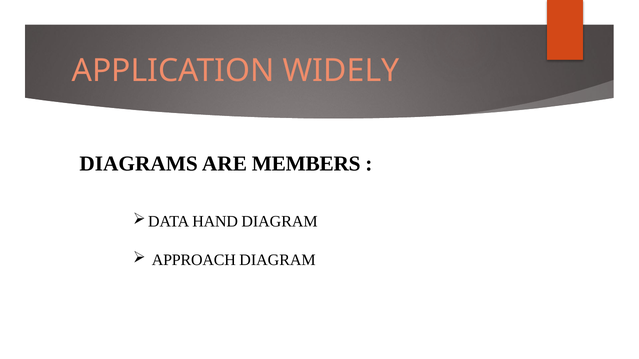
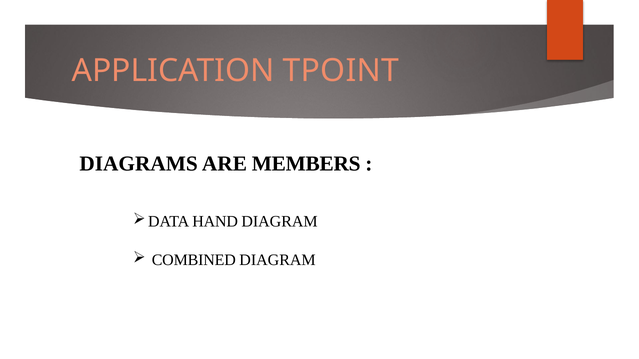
WIDELY: WIDELY -> TPOINT
APPROACH: APPROACH -> COMBINED
